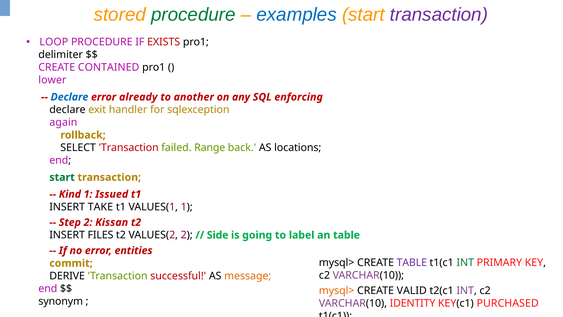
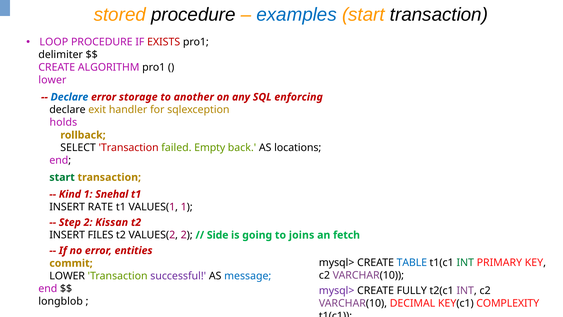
procedure at (193, 15) colour: green -> black
transaction at (439, 15) colour: purple -> black
CONTAINED: CONTAINED -> ALGORITHM
already: already -> storage
again: again -> holds
Range: Range -> Empty
Issued: Issued -> Snehal
TAKE: TAKE -> RATE
label: label -> joins
an table: table -> fetch
TABLE at (412, 262) colour: purple -> blue
DERIVE at (67, 276): DERIVE -> LOWER
successful colour: red -> purple
message colour: orange -> blue
mysql> at (337, 290) colour: orange -> purple
VALID: VALID -> FULLY
synonym: synonym -> longblob
IDENTITY: IDENTITY -> DECIMAL
PURCHASED: PURCHASED -> COMPLEXITY
